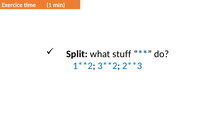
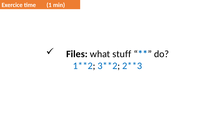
Split: Split -> Files
